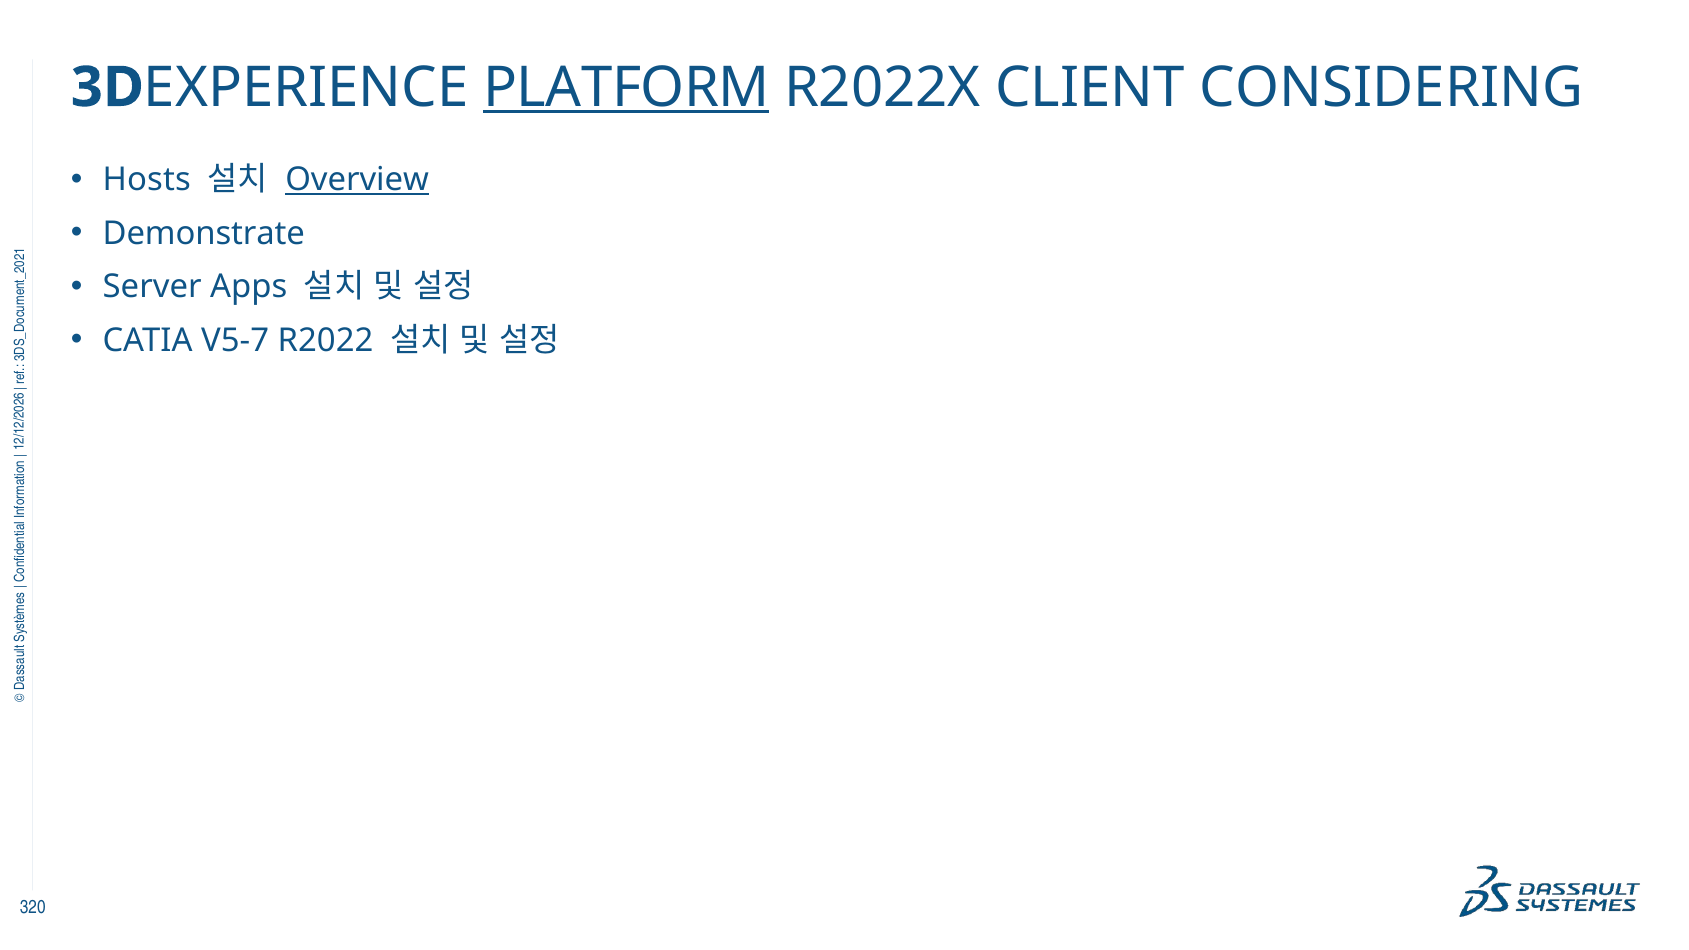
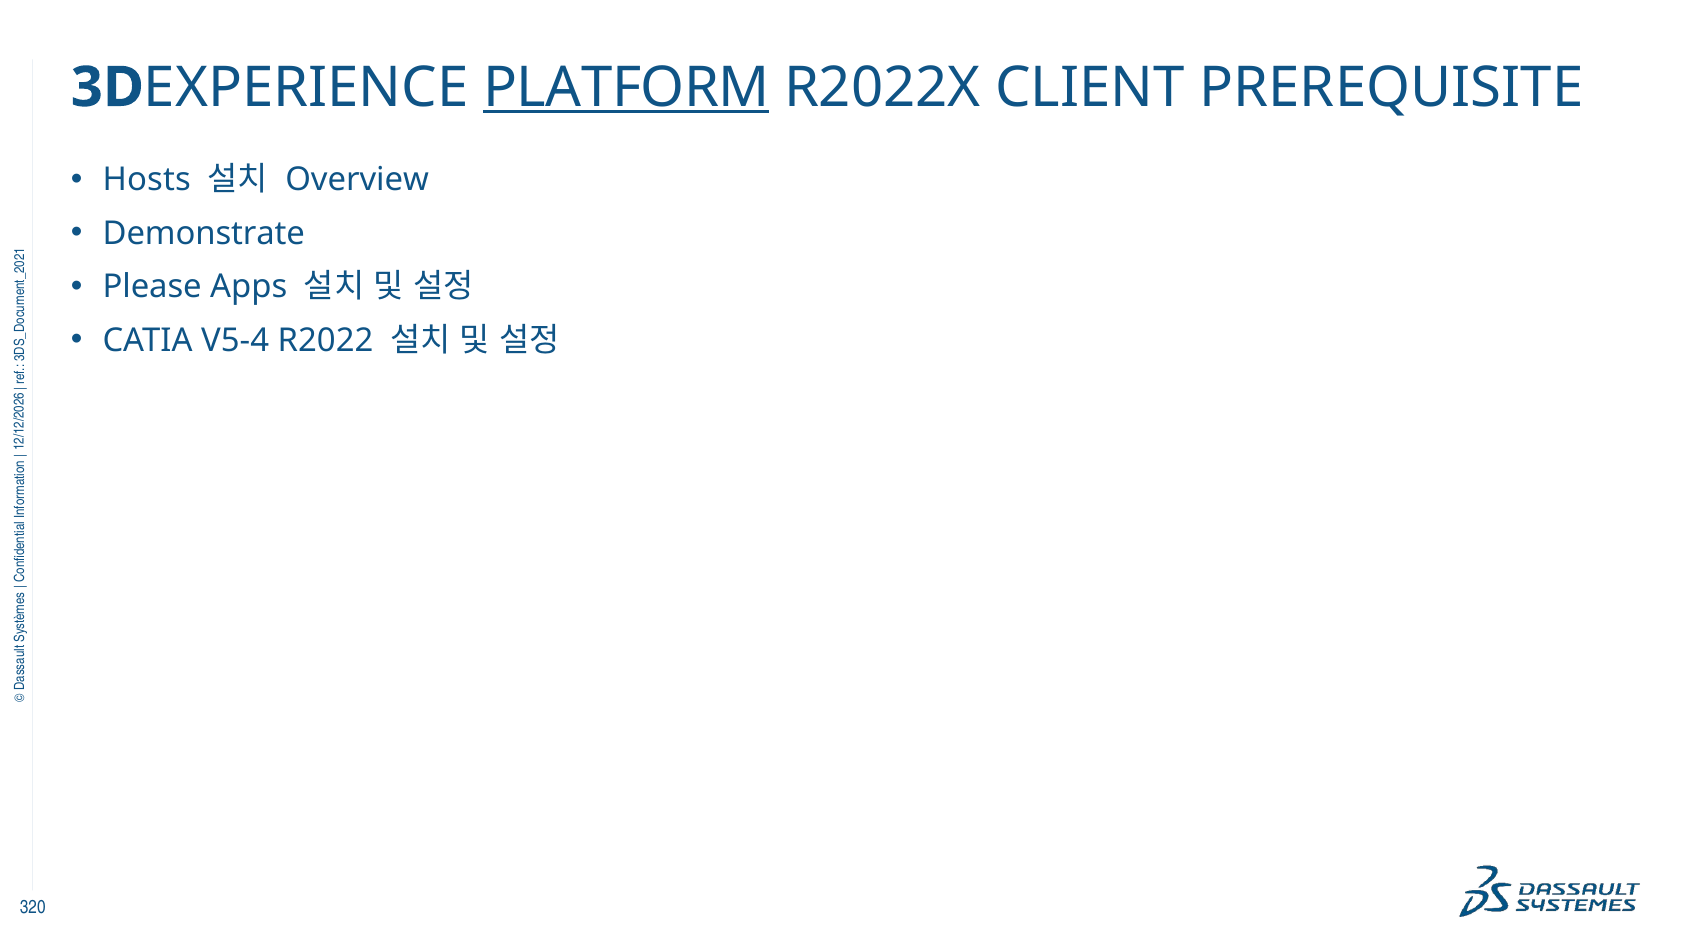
CONSIDERING: CONSIDERING -> PREREQUISITE
Overview underline: present -> none
Server: Server -> Please
V5-7: V5-7 -> V5-4
